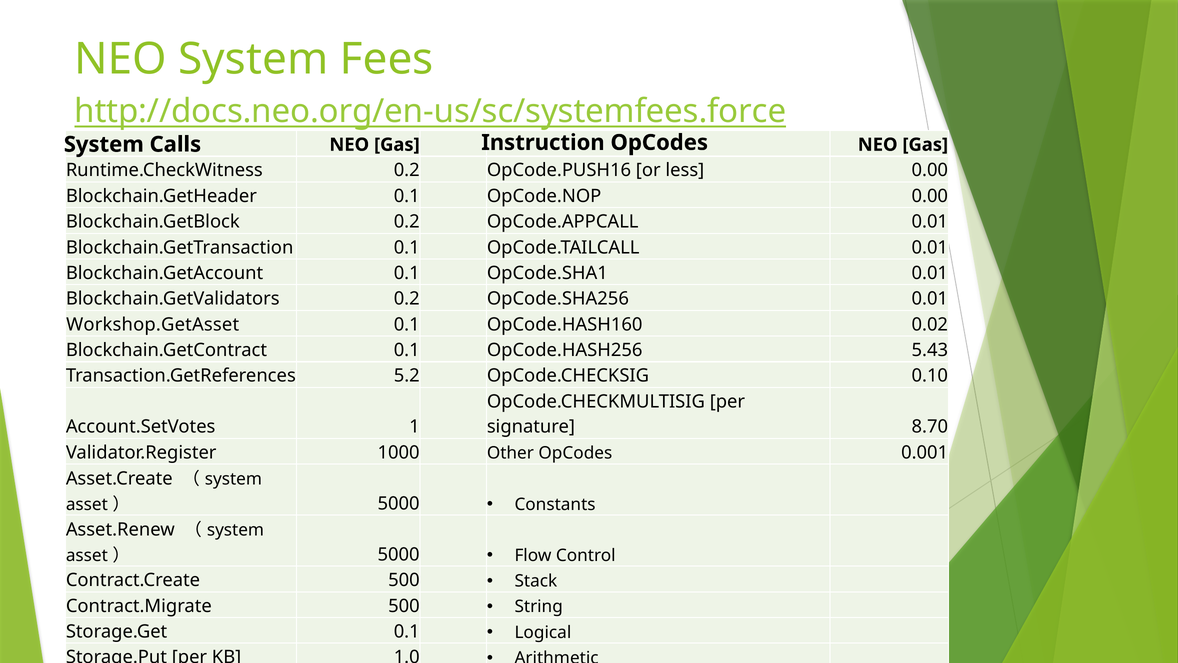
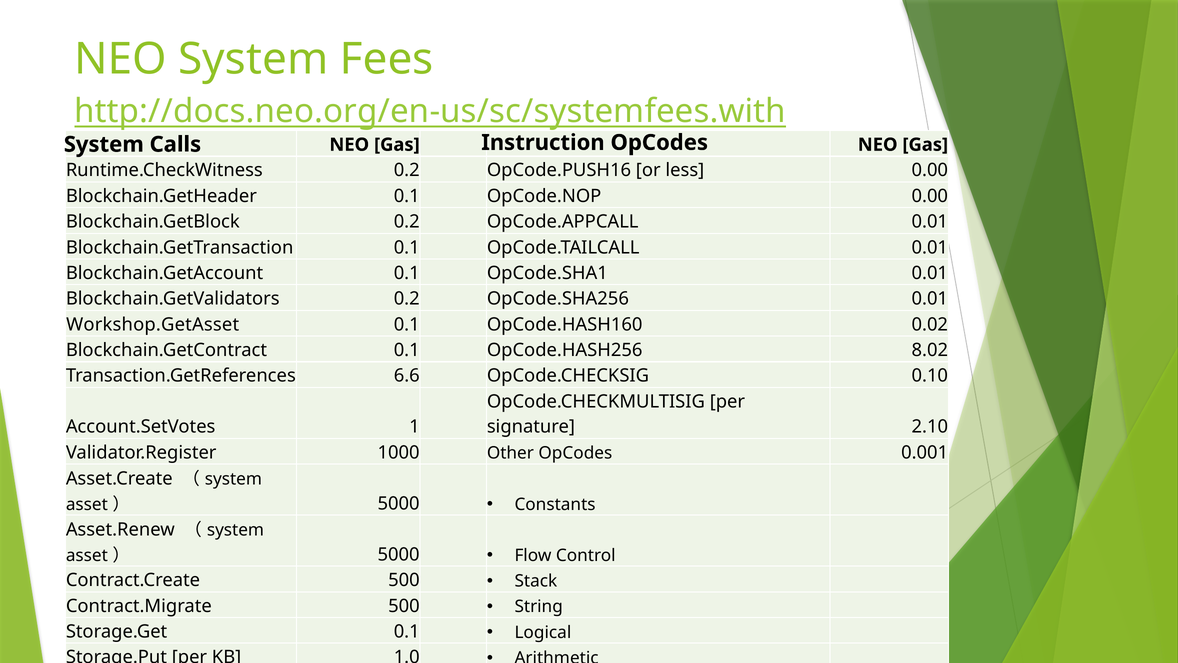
http://docs.neo.org/en-us/sc/systemfees.force: http://docs.neo.org/en-us/sc/systemfees.force -> http://docs.neo.org/en-us/sc/systemfees.with
5.43: 5.43 -> 8.02
5.2: 5.2 -> 6.6
8.70: 8.70 -> 2.10
